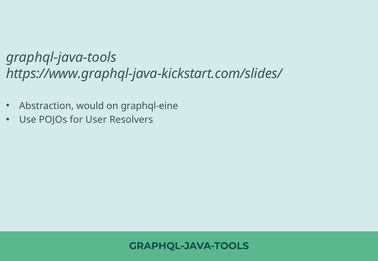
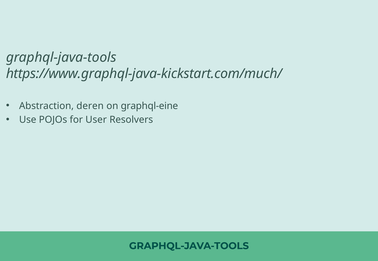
https://www.graphql-java-kickstart.com/slides/: https://www.graphql-java-kickstart.com/slides/ -> https://www.graphql-java-kickstart.com/much/
would: would -> deren
